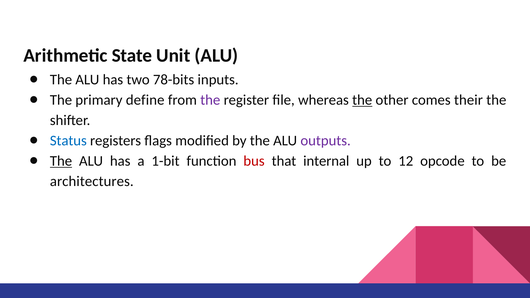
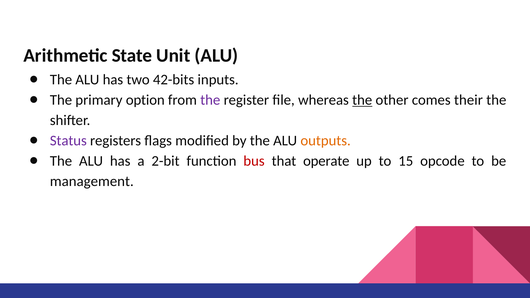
78-bits: 78-bits -> 42-bits
define: define -> option
Status colour: blue -> purple
outputs colour: purple -> orange
The at (61, 161) underline: present -> none
1-bit: 1-bit -> 2-bit
internal: internal -> operate
12: 12 -> 15
architectures: architectures -> management
